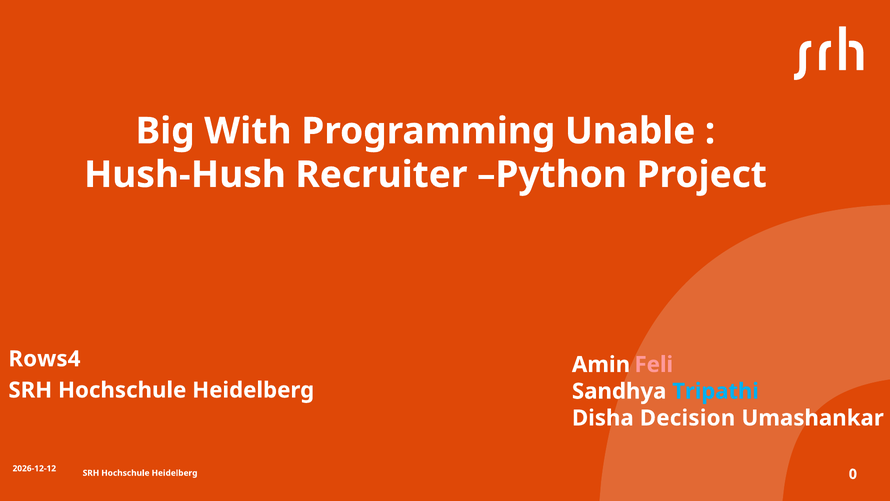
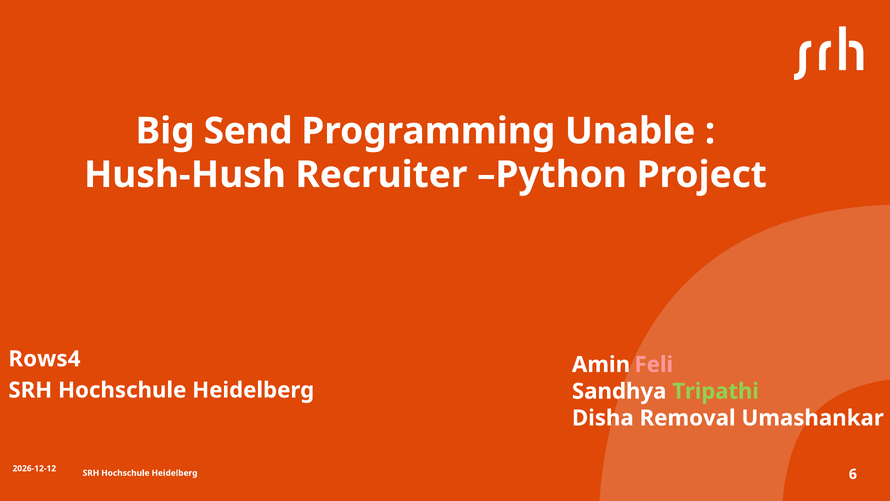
With: With -> Send
Tripathi colour: light blue -> light green
Decision: Decision -> Removal
0: 0 -> 6
